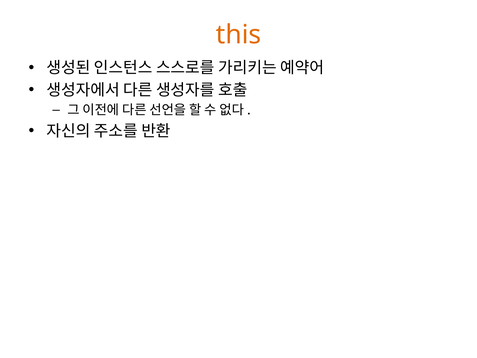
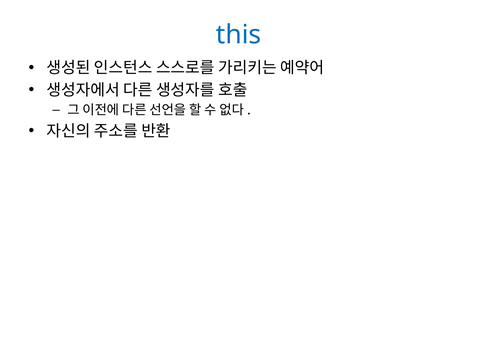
this colour: orange -> blue
